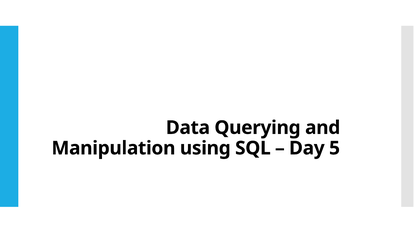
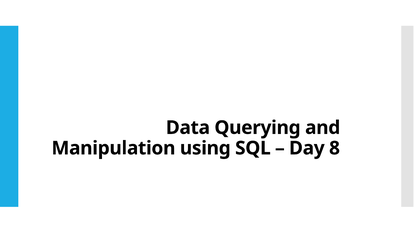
5: 5 -> 8
